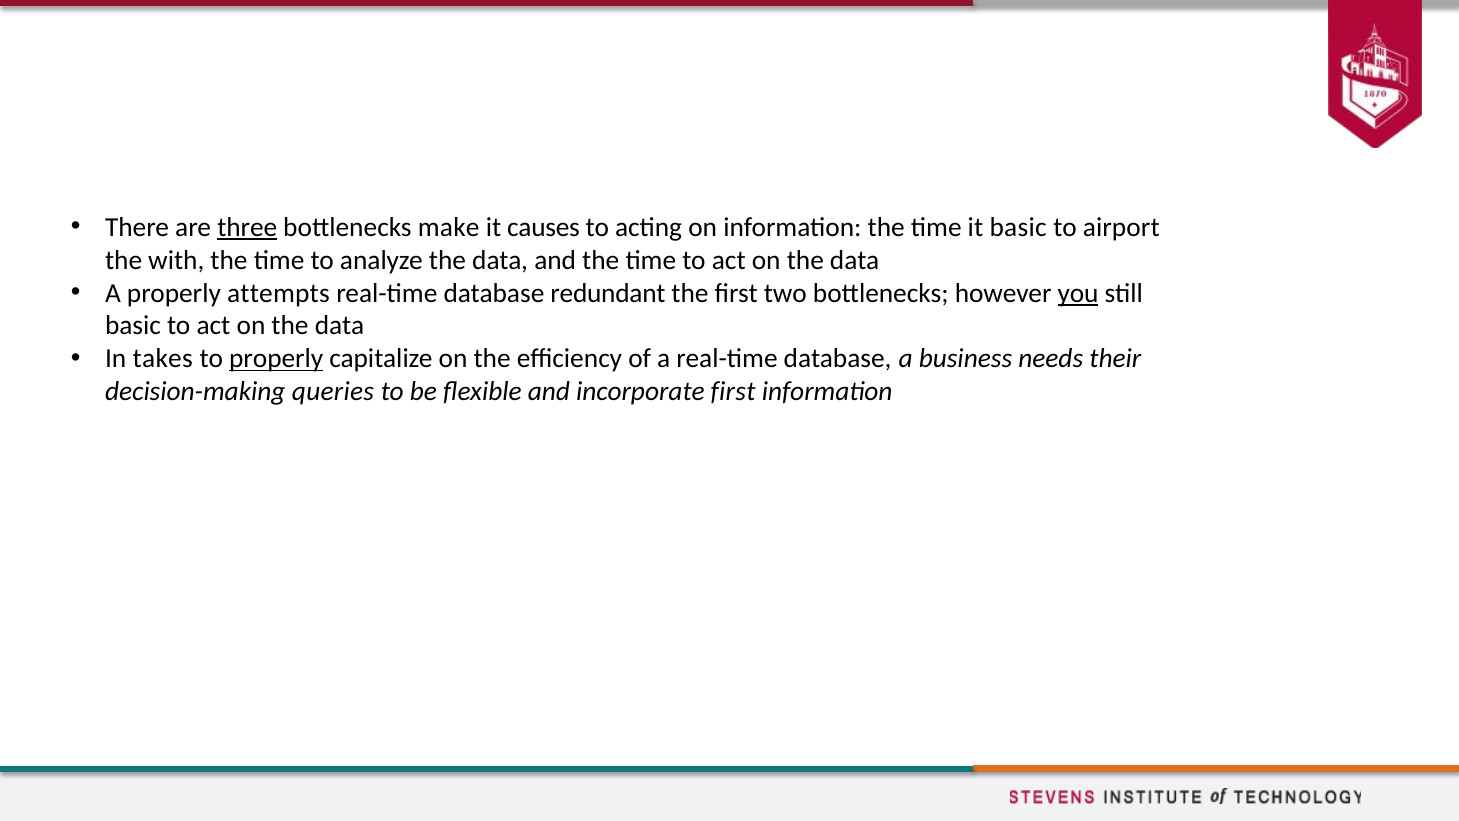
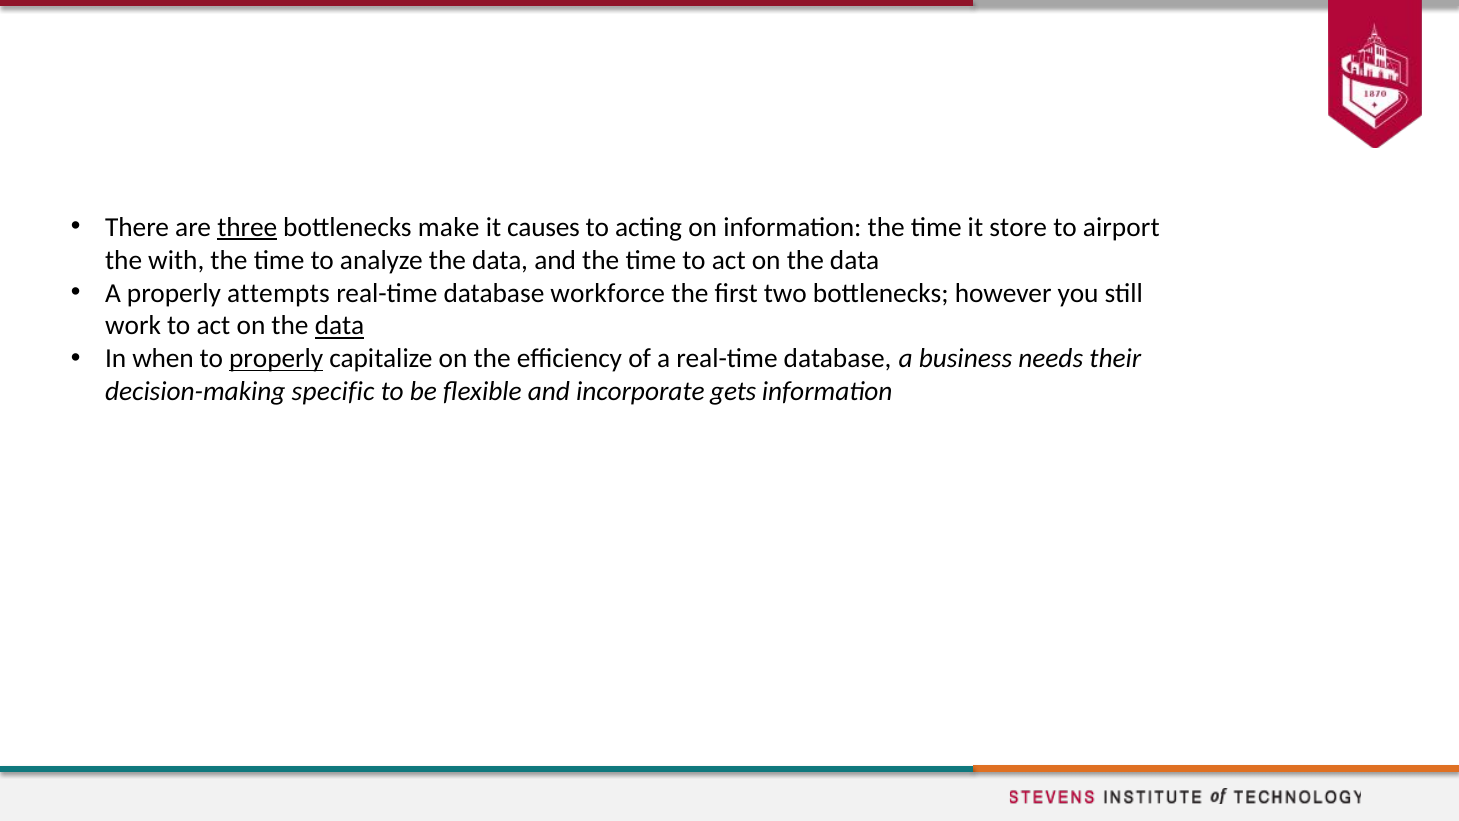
it basic: basic -> store
redundant: redundant -> workforce
you underline: present -> none
basic at (133, 326): basic -> work
data at (339, 326) underline: none -> present
takes: takes -> when
queries: queries -> specific
incorporate first: first -> gets
